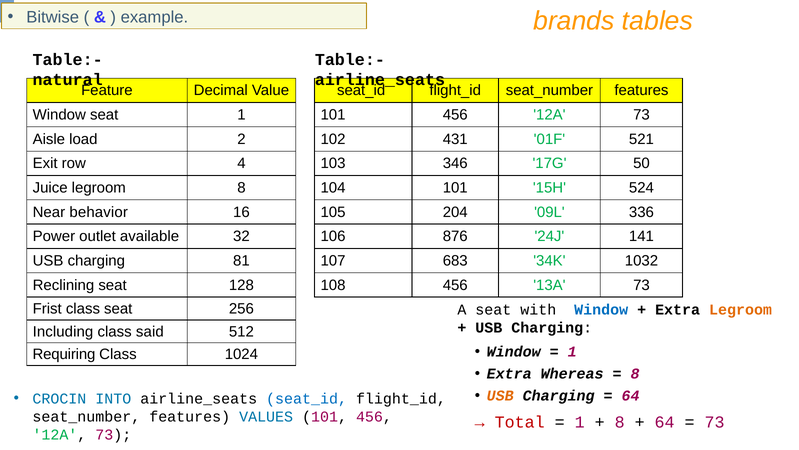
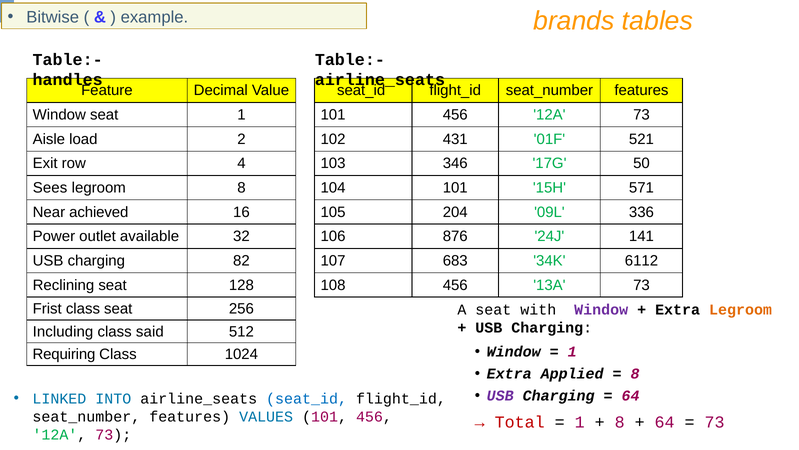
natural: natural -> handles
Juice: Juice -> Sees
524: 524 -> 571
behavior: behavior -> achieved
81: 81 -> 82
1032: 1032 -> 6112
Window at (601, 310) colour: blue -> purple
Whereas: Whereas -> Applied
USB at (500, 395) colour: orange -> purple
CROCIN: CROCIN -> LINKED
